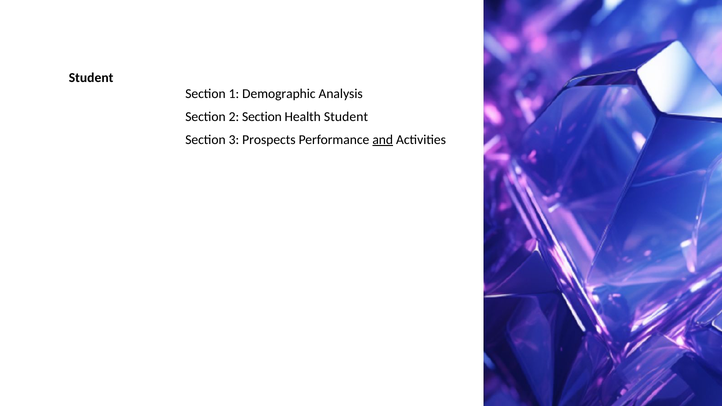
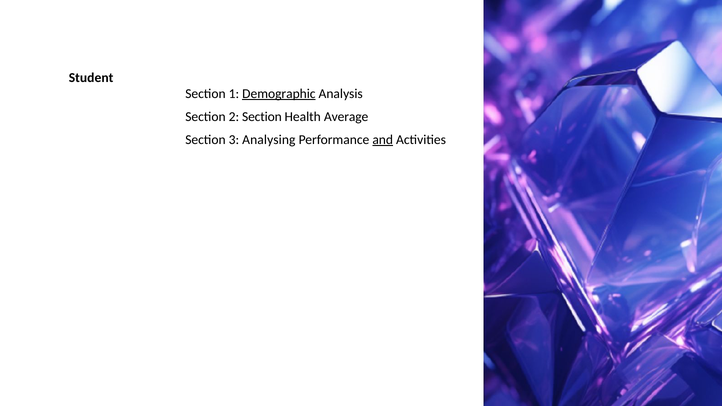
Demographic underline: none -> present
Health Student: Student -> Average
Prospects: Prospects -> Analysing
